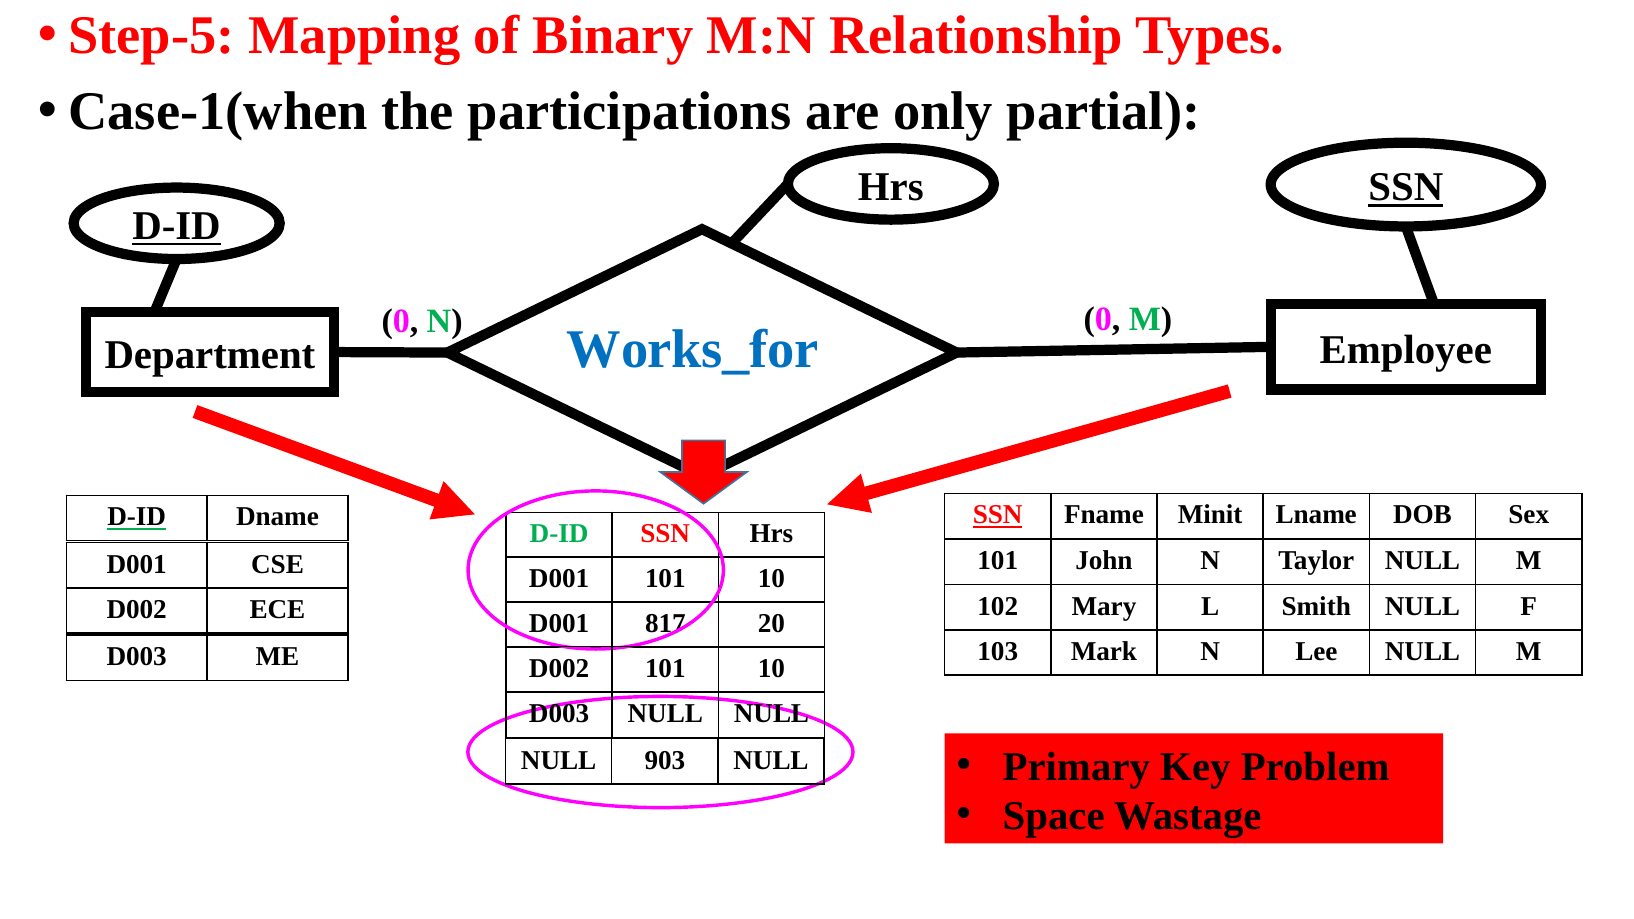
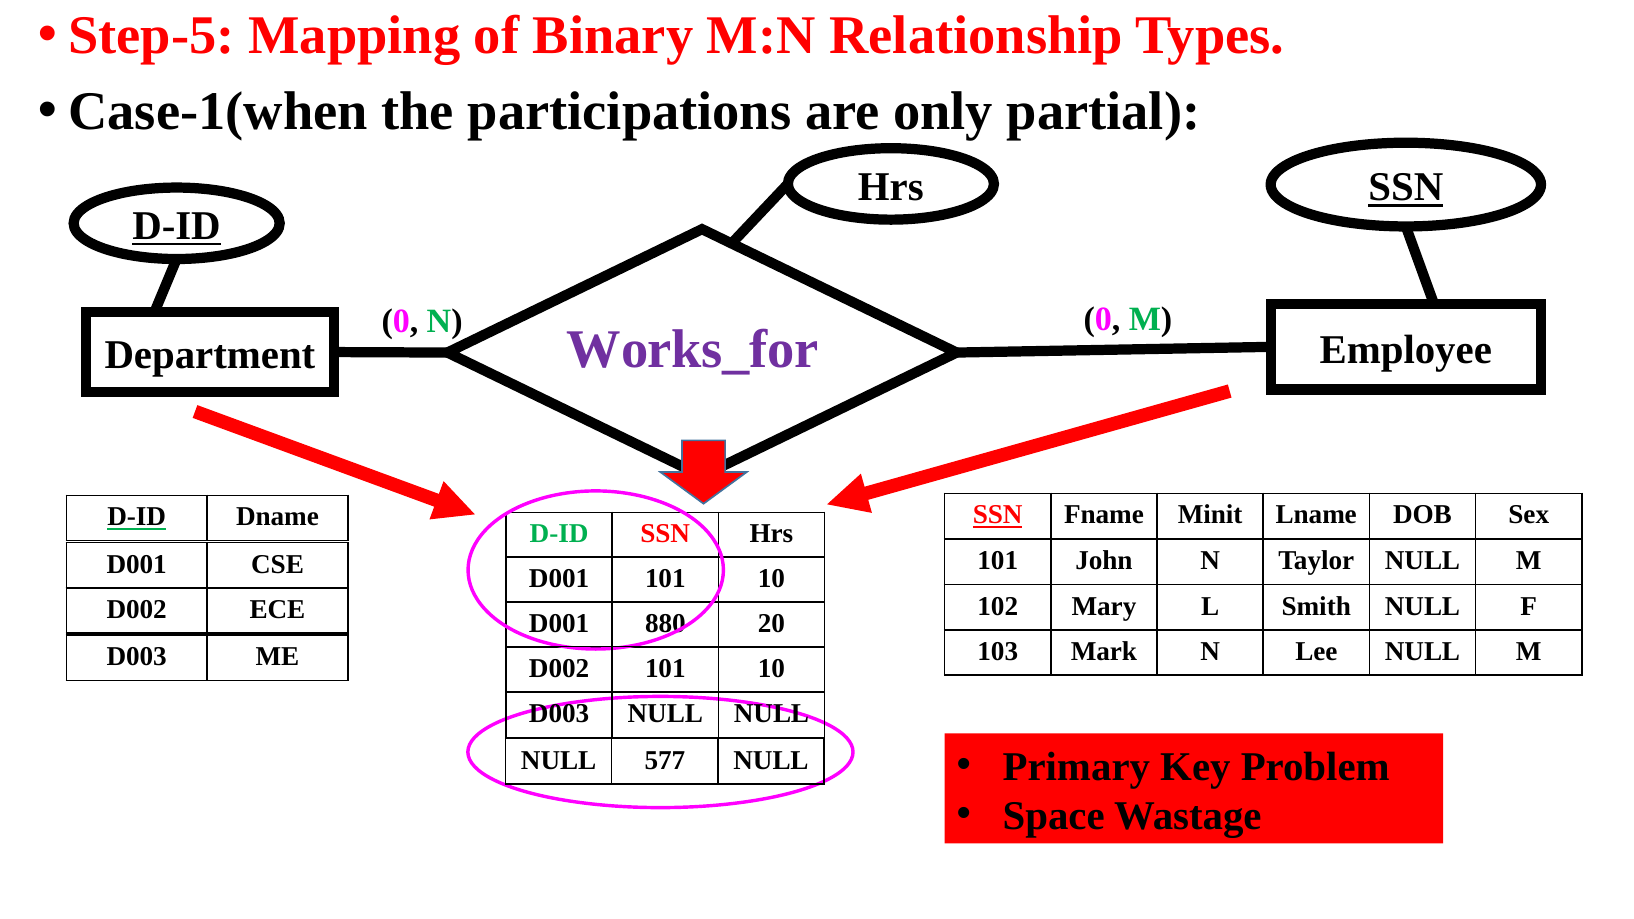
Works_for colour: blue -> purple
817: 817 -> 880
903: 903 -> 577
